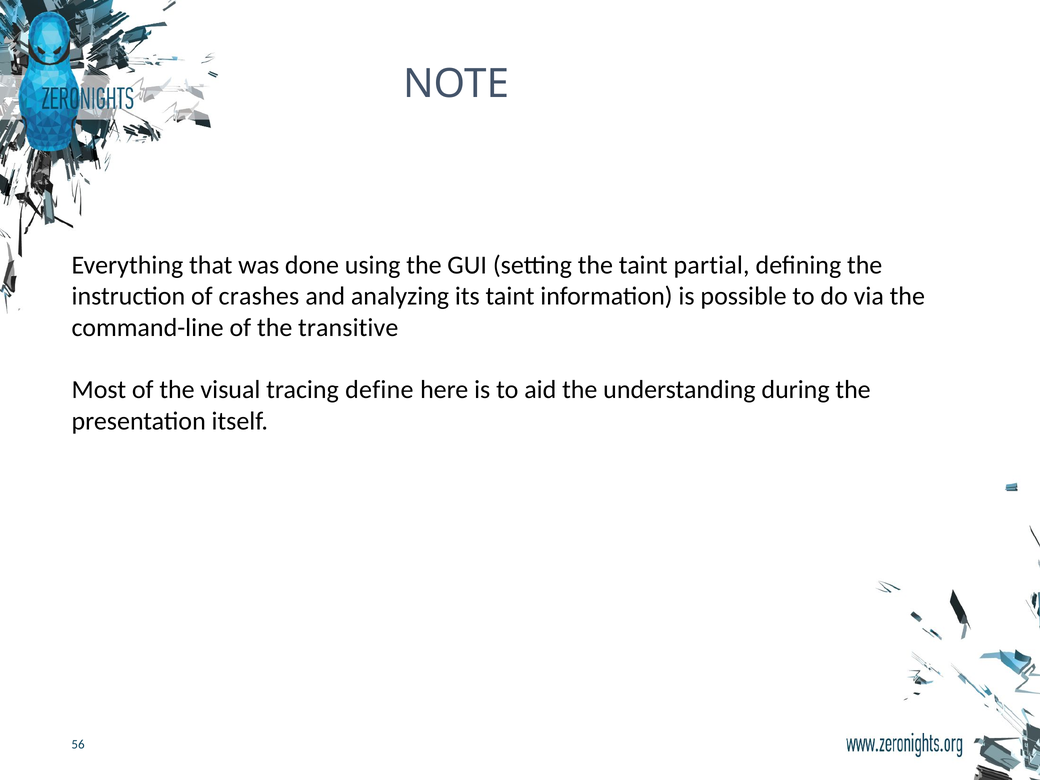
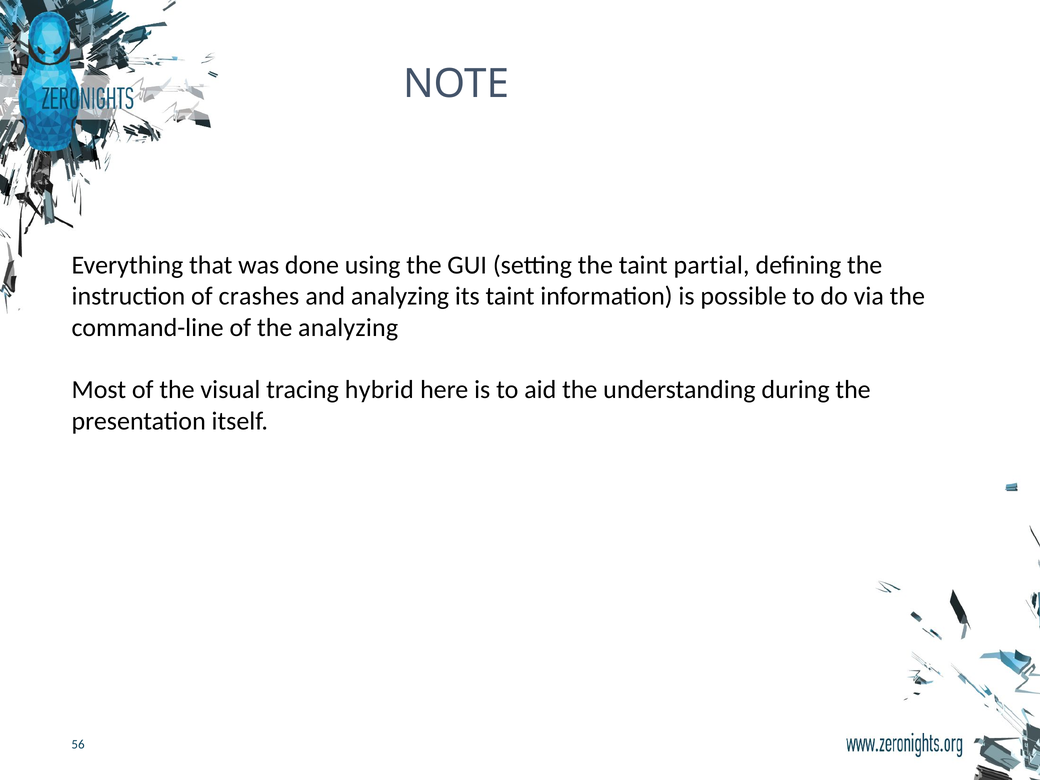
the transitive: transitive -> analyzing
define: define -> hybrid
